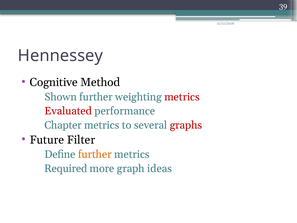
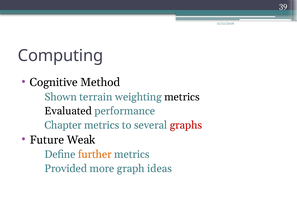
Hennessey: Hennessey -> Computing
Shown further: further -> terrain
metrics at (182, 97) colour: red -> black
Evaluated colour: red -> black
Filter: Filter -> Weak
Required: Required -> Provided
